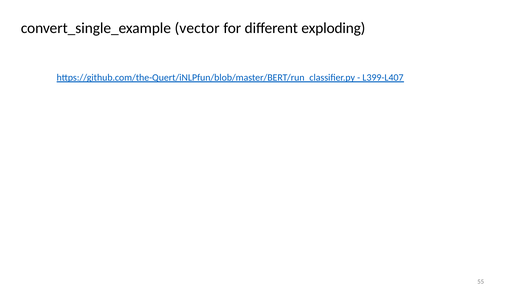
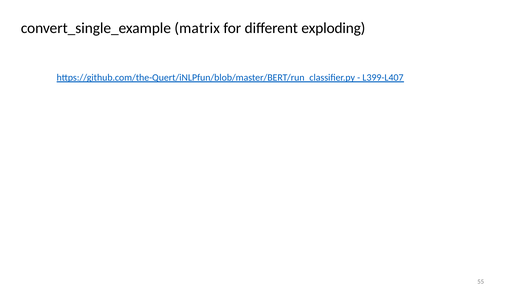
vector: vector -> matrix
